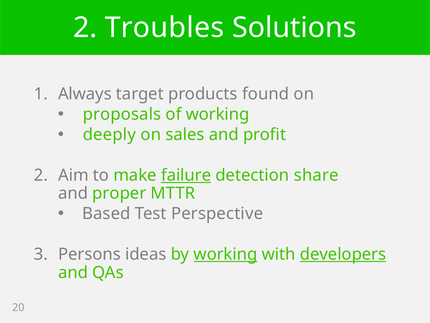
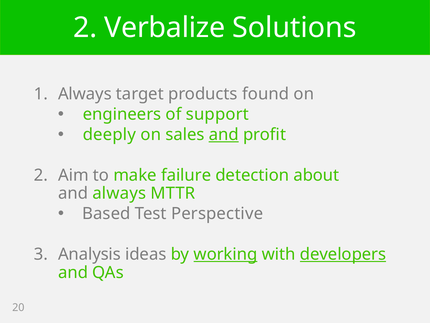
Troubles: Troubles -> Verbalize
proposals: proposals -> engineers
of working: working -> support
and at (224, 134) underline: none -> present
failure underline: present -> none
share: share -> about
and proper: proper -> always
Persons: Persons -> Analysis
